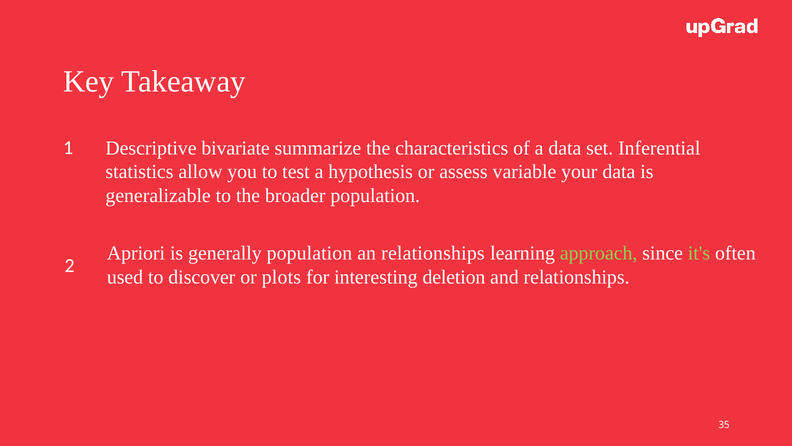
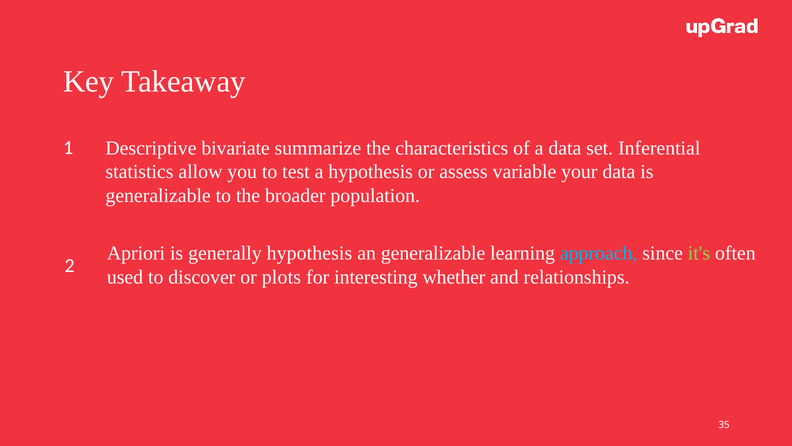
generally population: population -> hypothesis
an relationships: relationships -> generalizable
approach colour: light green -> light blue
deletion: deletion -> whether
